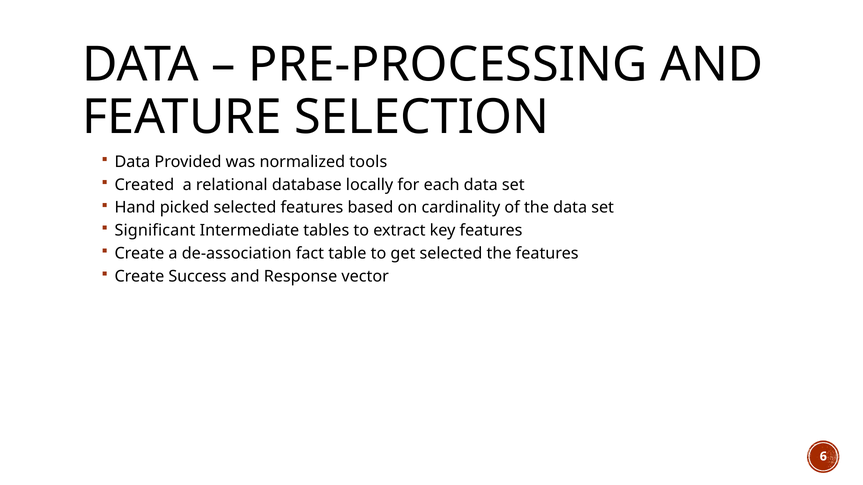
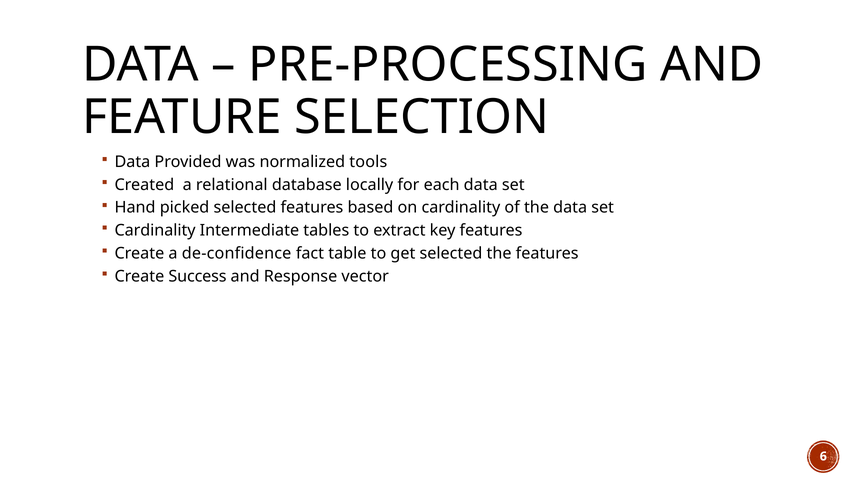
Significant at (155, 231): Significant -> Cardinality
de-association: de-association -> de-confidence
